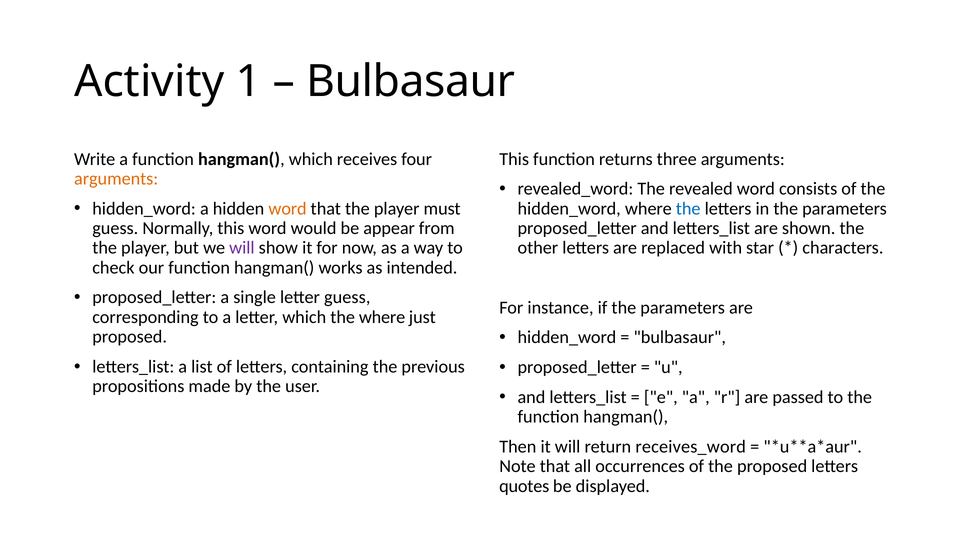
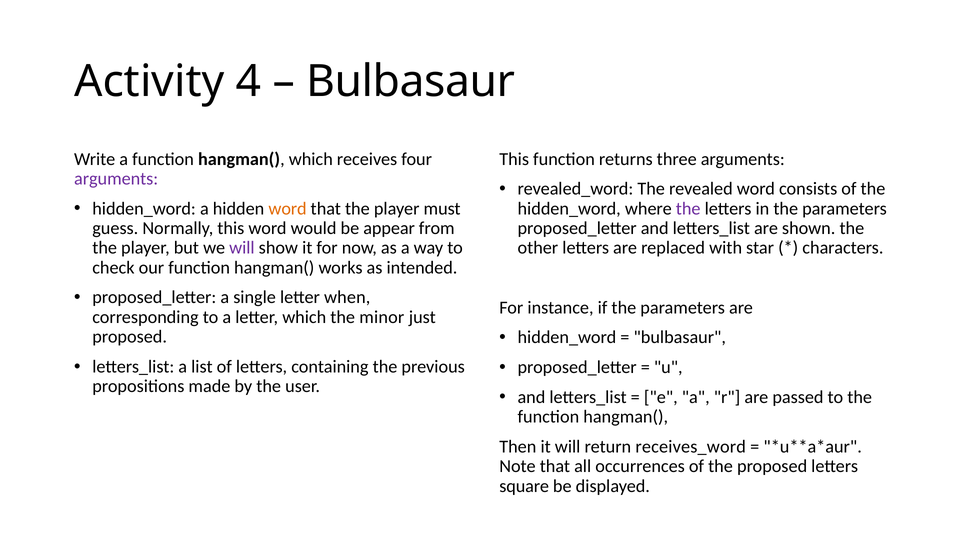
1: 1 -> 4
arguments at (116, 179) colour: orange -> purple
the at (688, 208) colour: blue -> purple
letter guess: guess -> when
the where: where -> minor
quotes: quotes -> square
